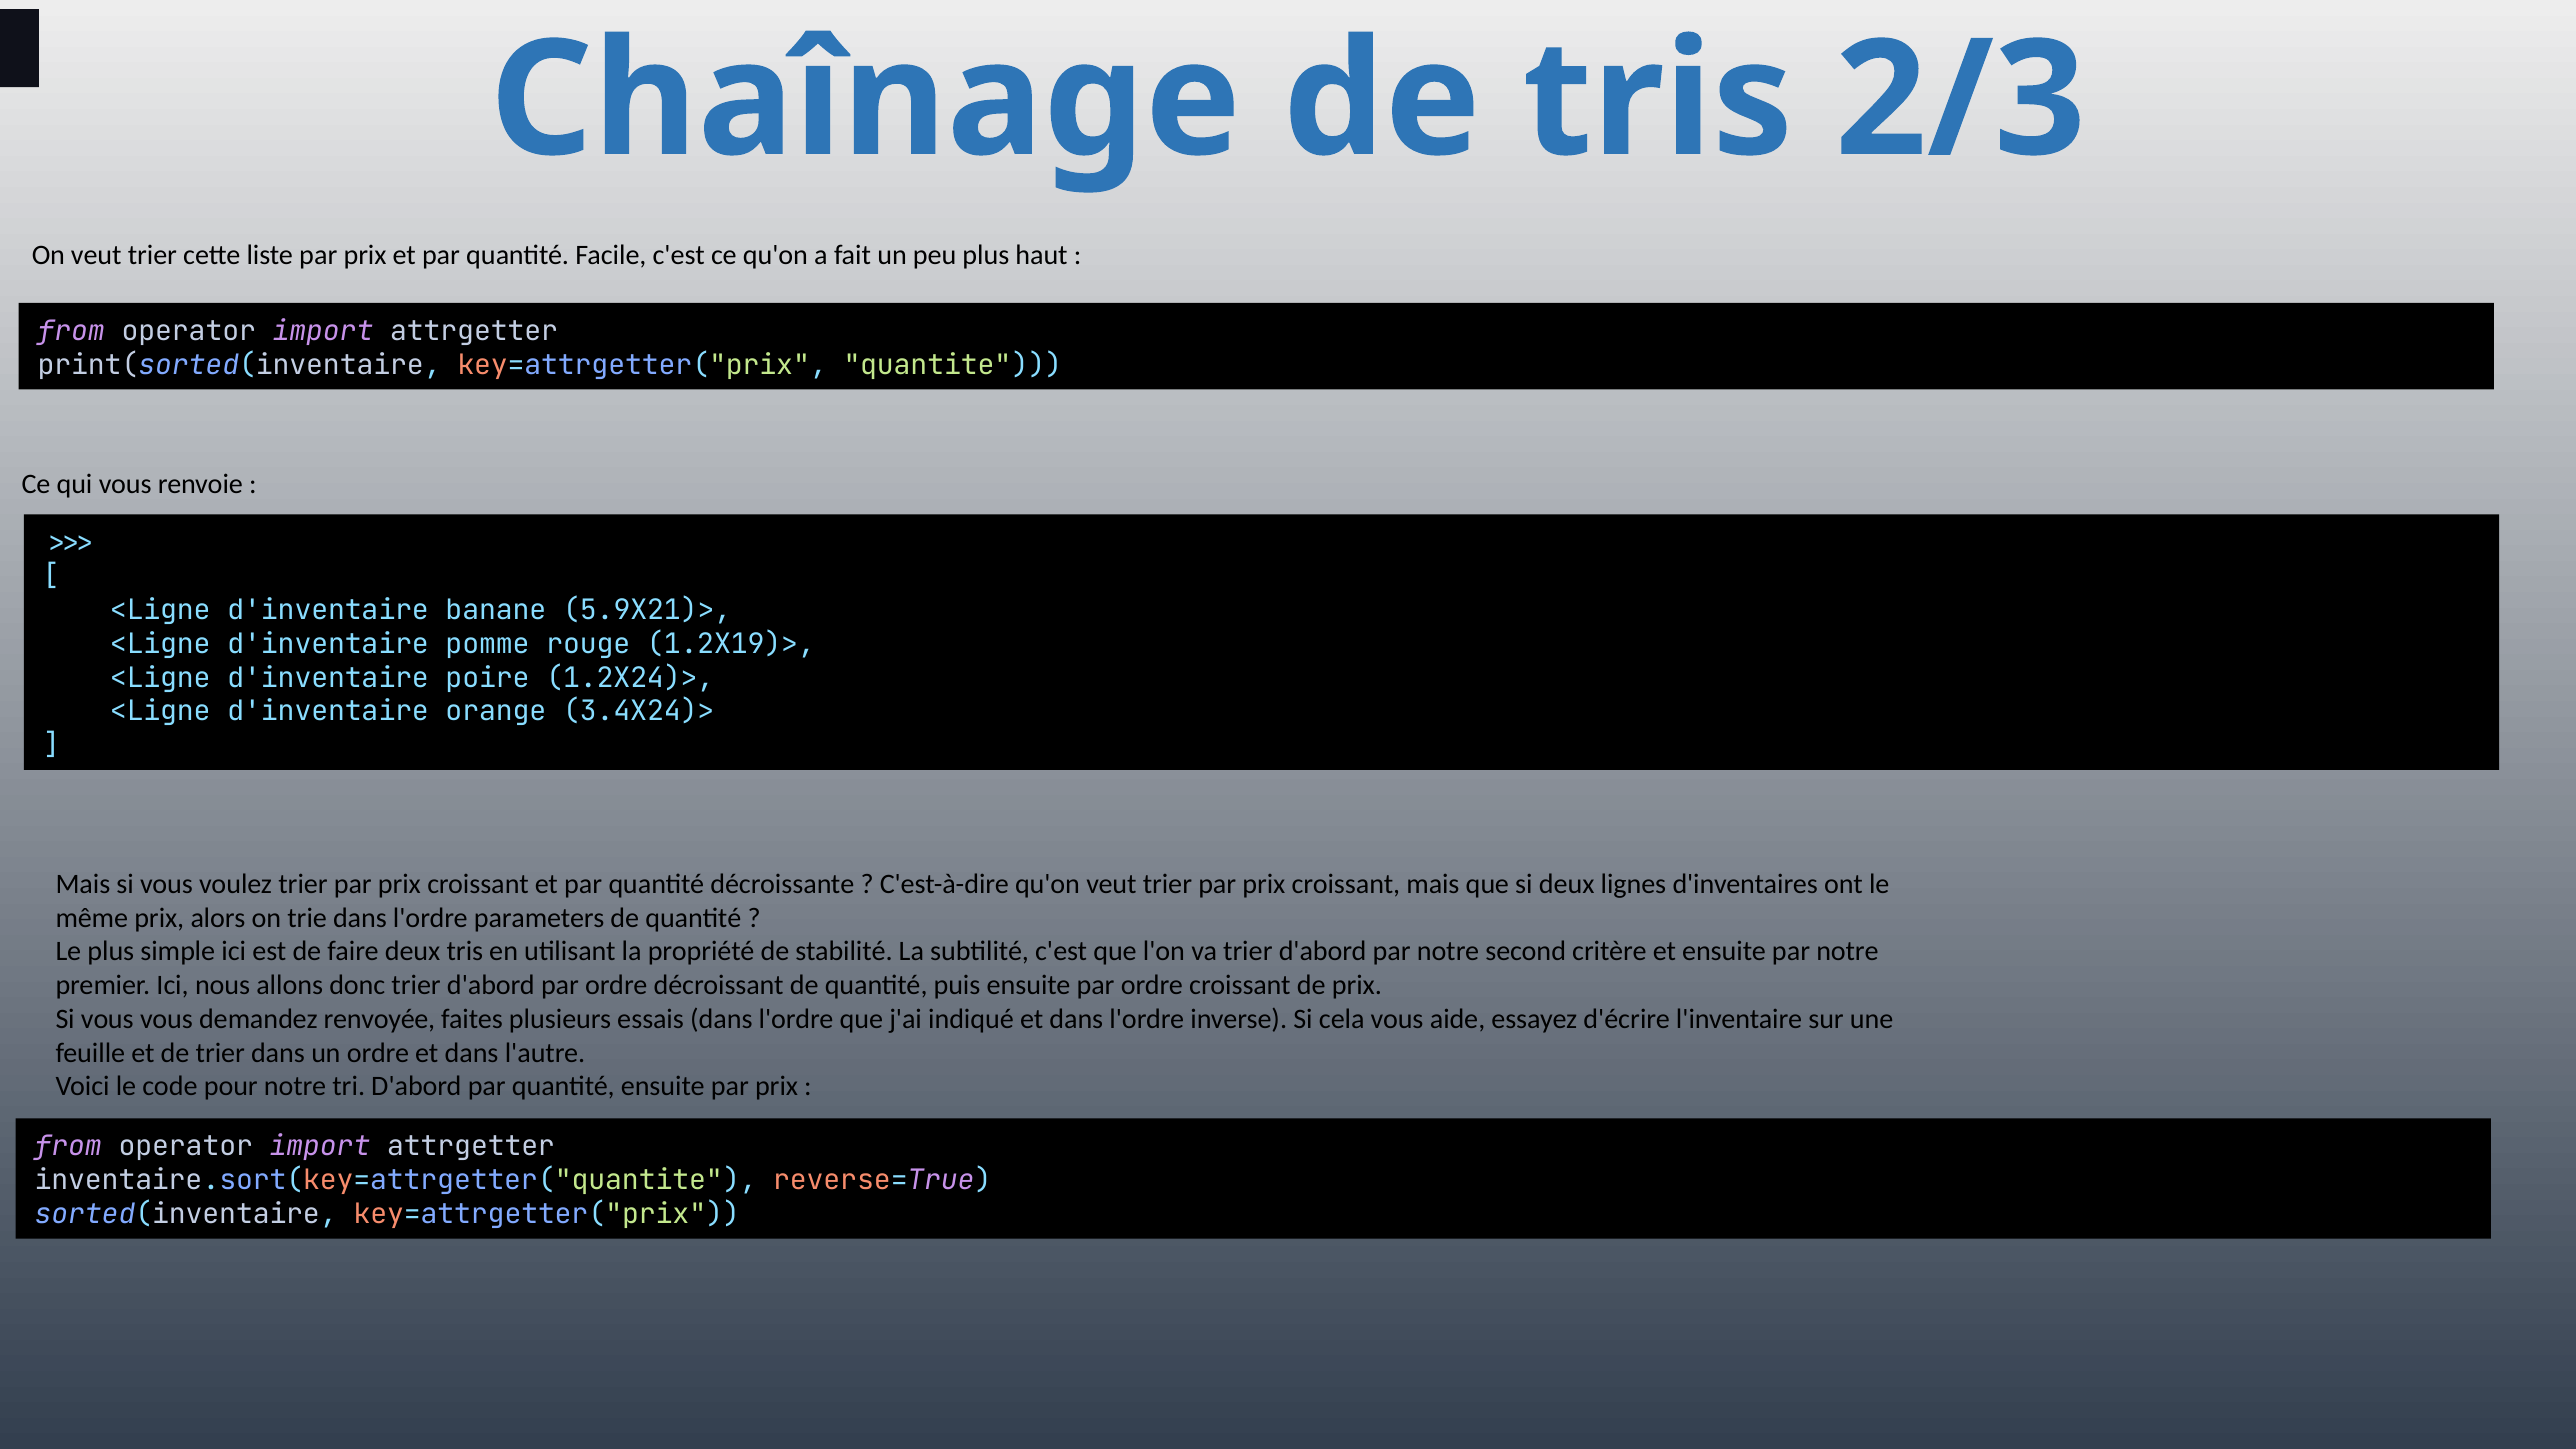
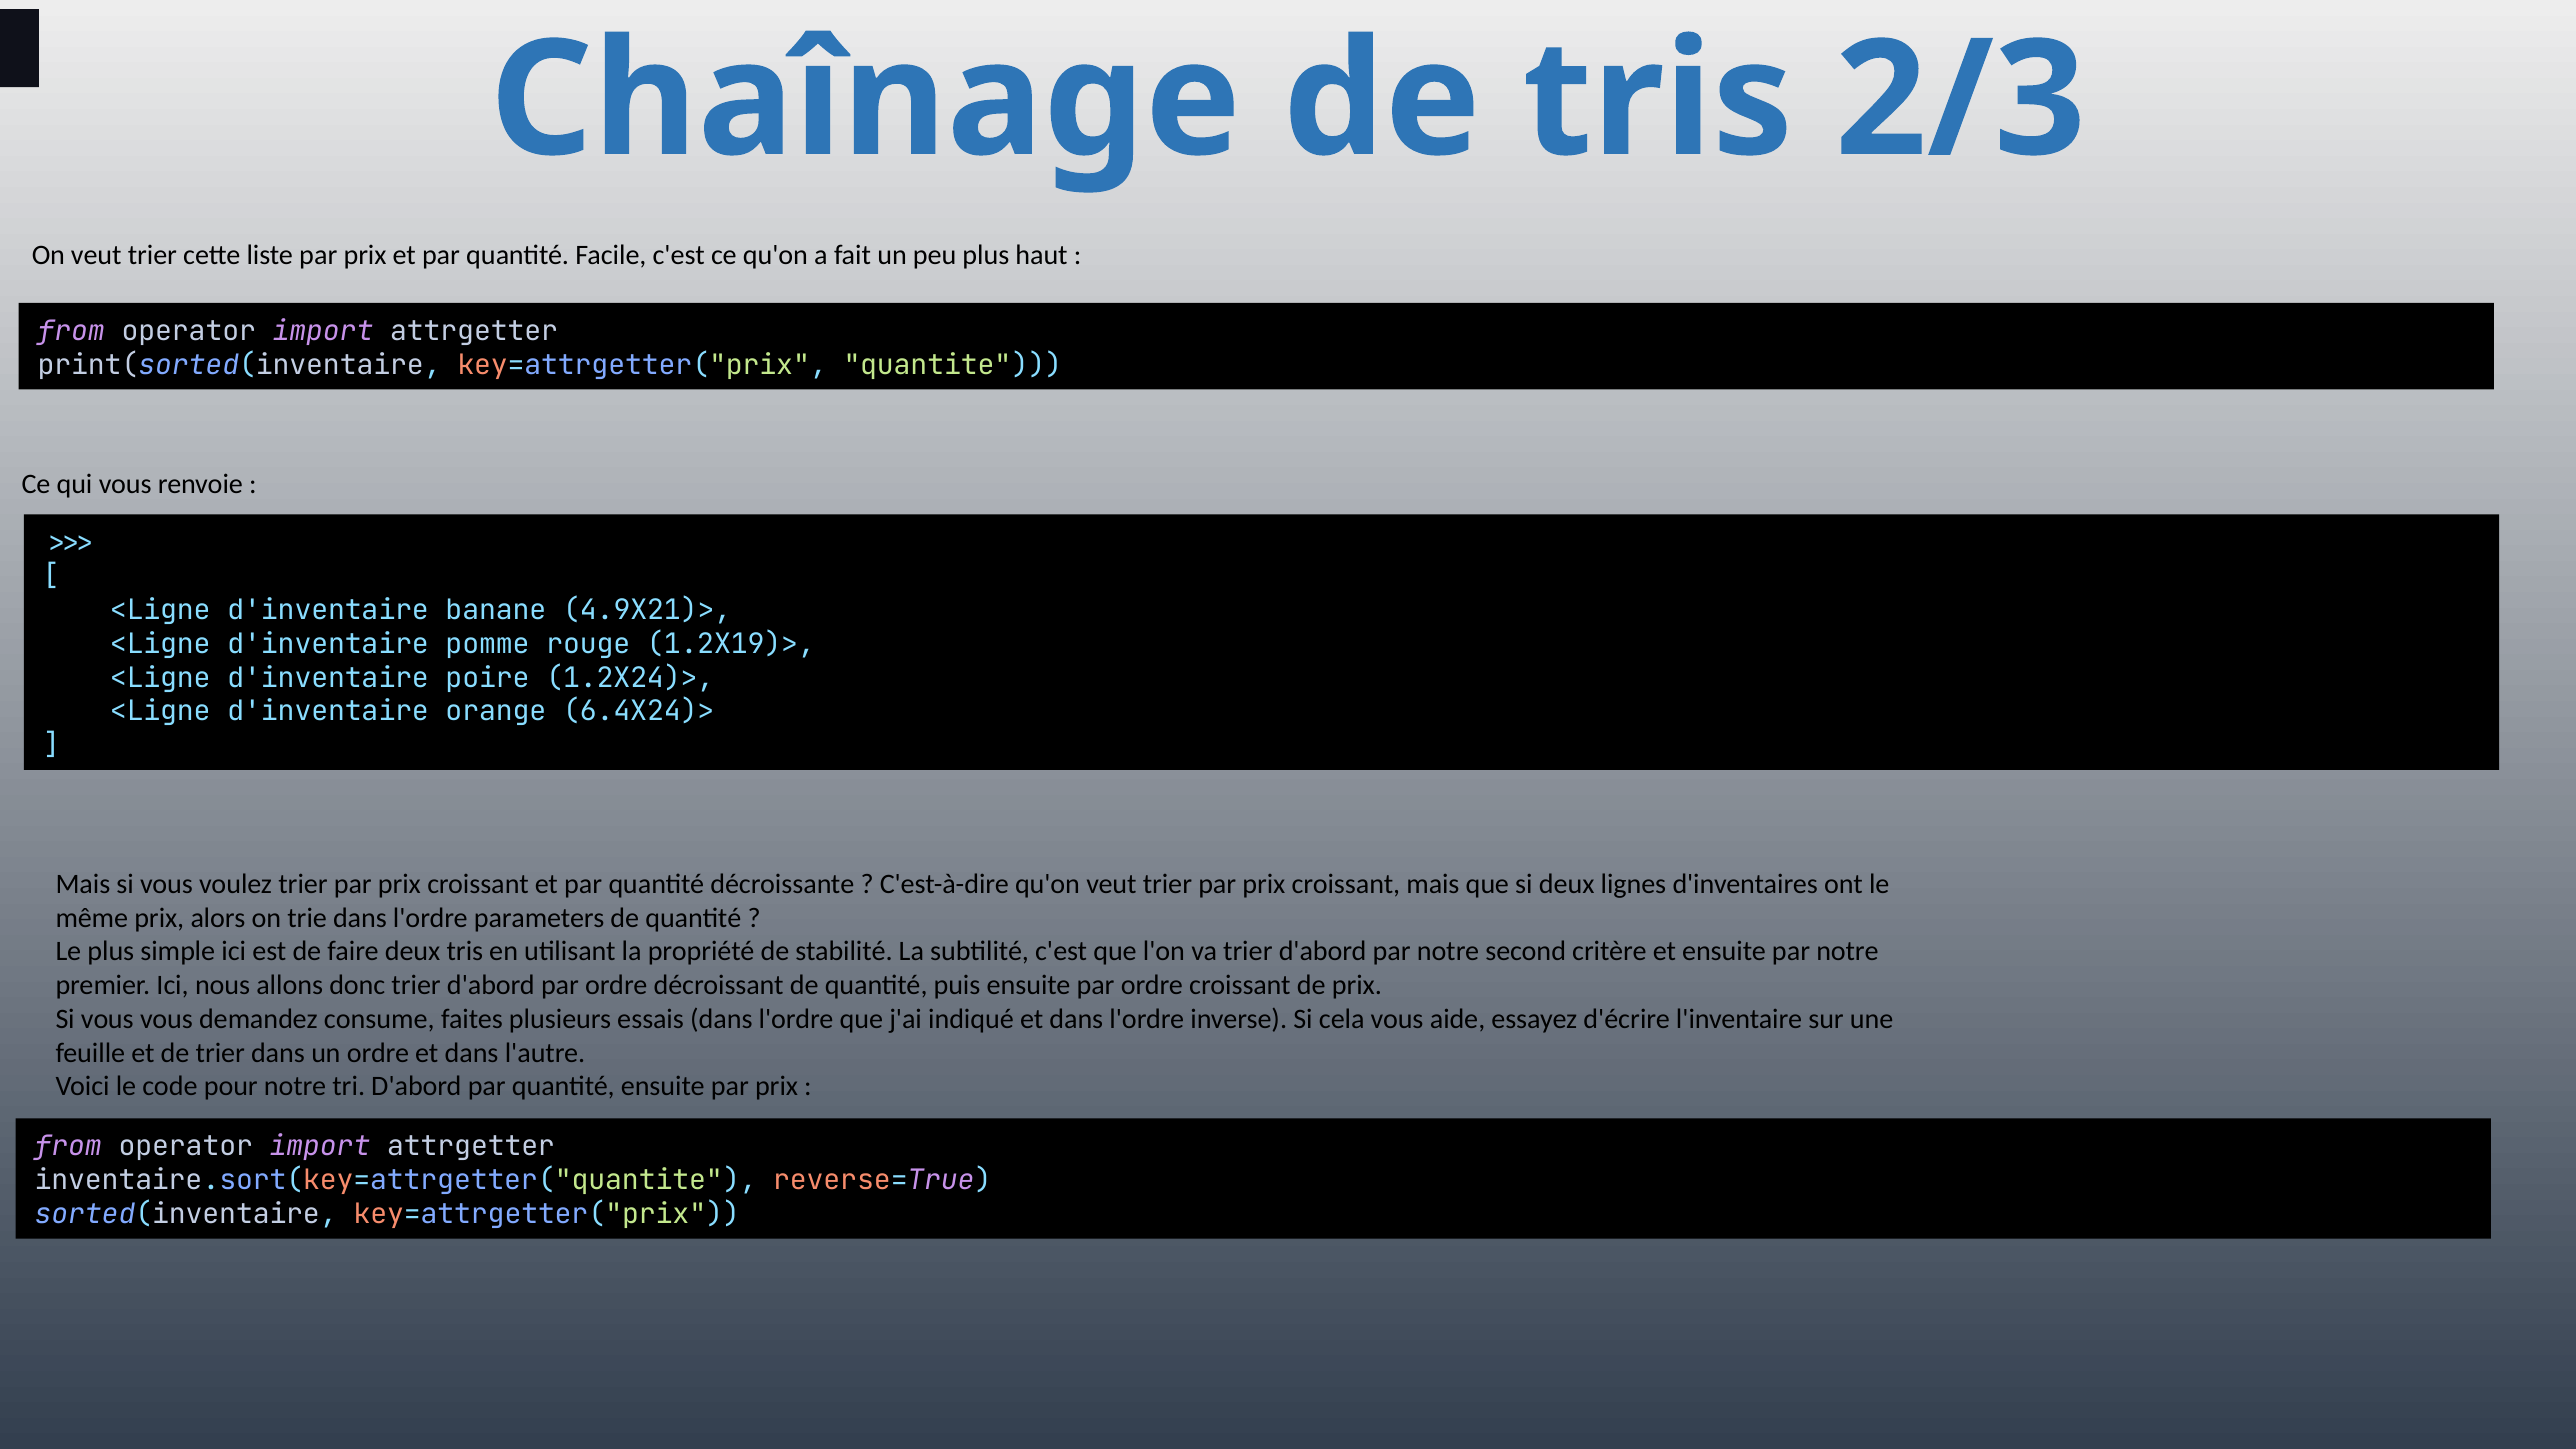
5.9X21)>: 5.9X21)> -> 4.9X21)>
3.4X24)>: 3.4X24)> -> 6.4X24)>
renvoyée: renvoyée -> consume
